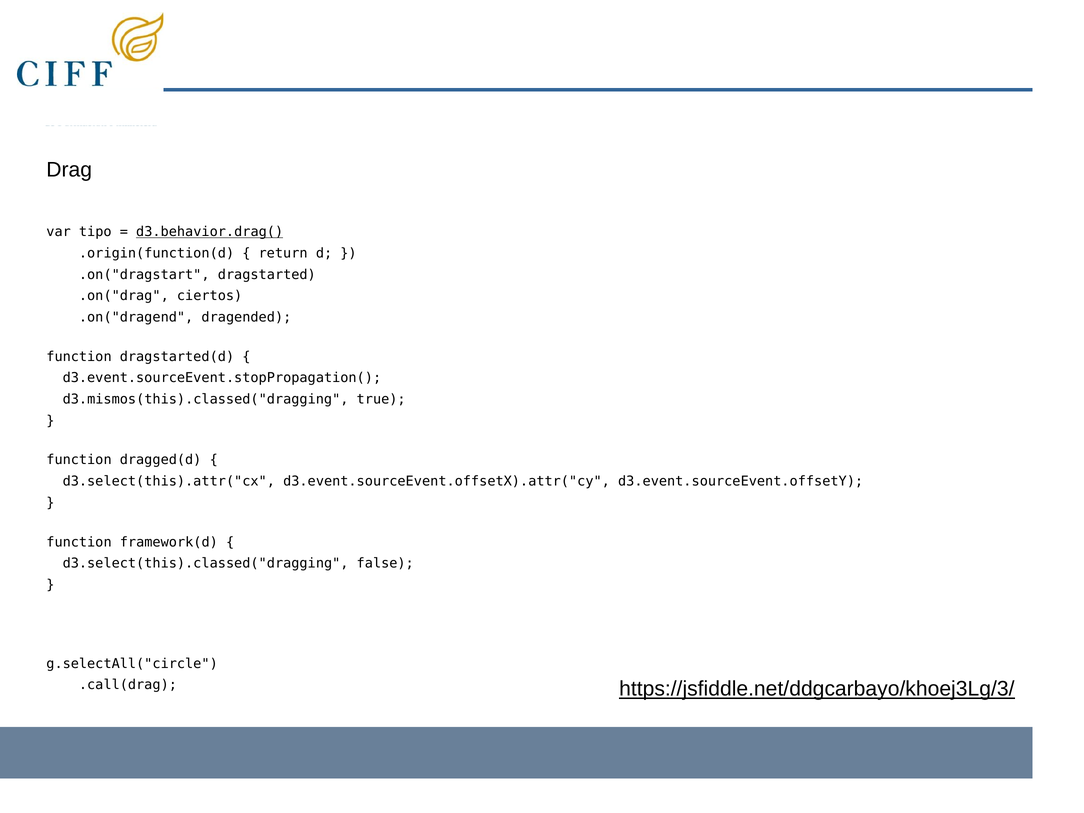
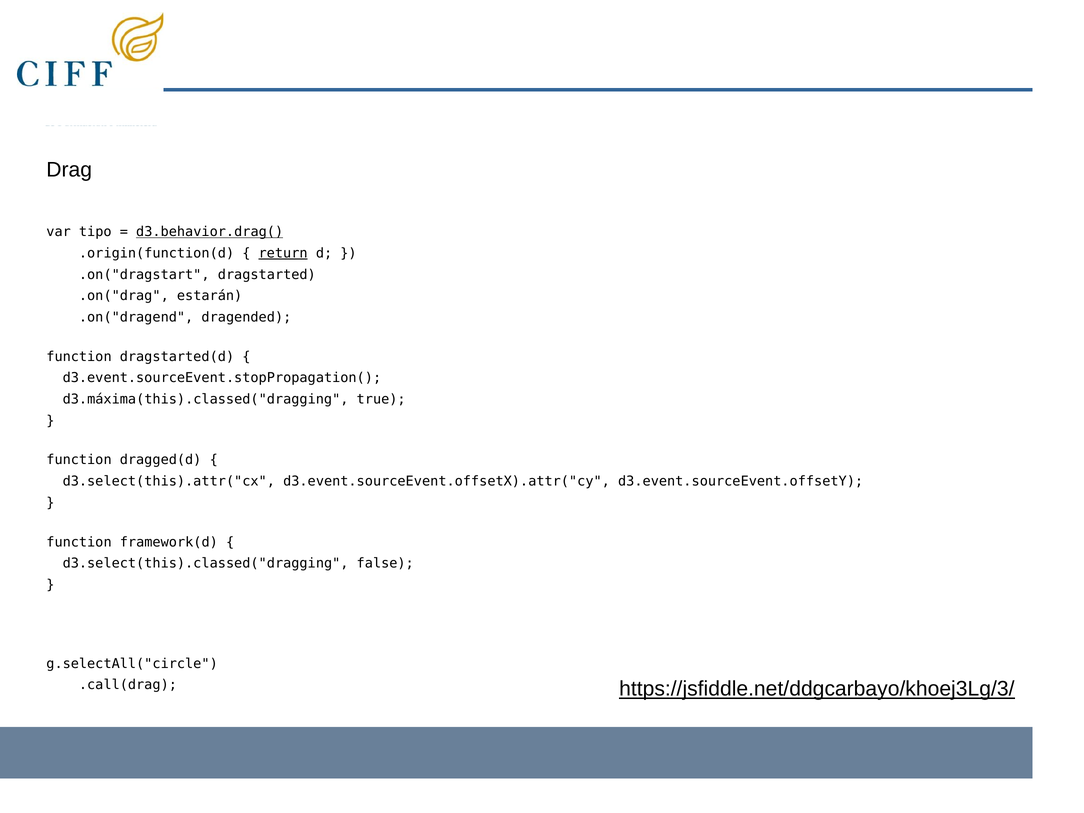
return underline: none -> present
ciertos: ciertos -> estarán
d3.mismos(this).classed("dragging: d3.mismos(this).classed("dragging -> d3.máxima(this).classed("dragging
